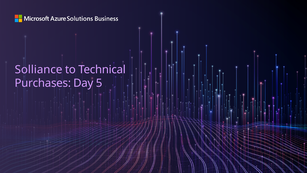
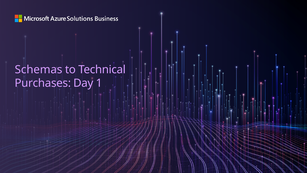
Solliance: Solliance -> Schemas
5: 5 -> 1
